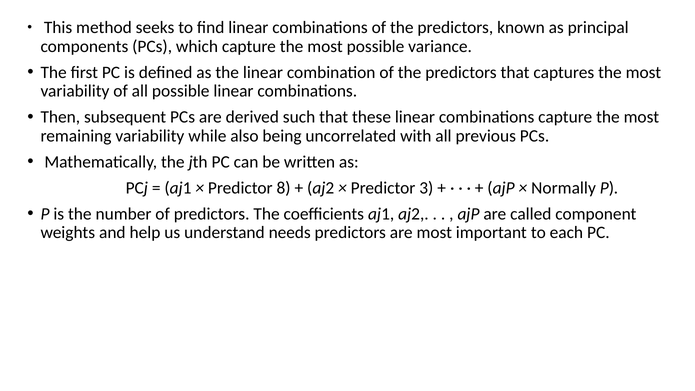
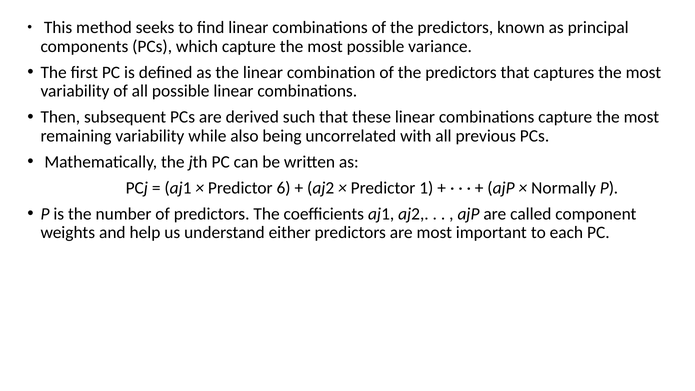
8: 8 -> 6
3: 3 -> 1
needs: needs -> either
